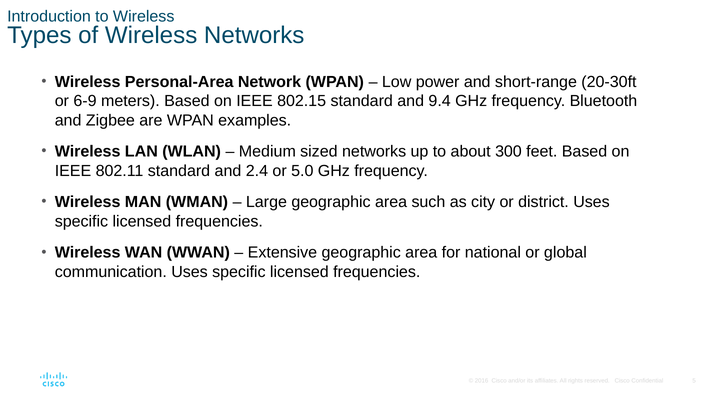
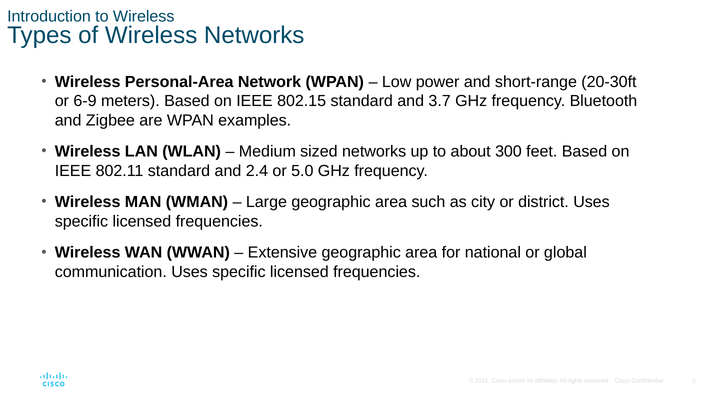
9.4: 9.4 -> 3.7
